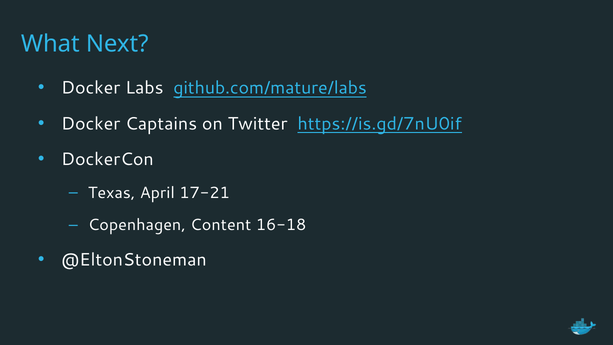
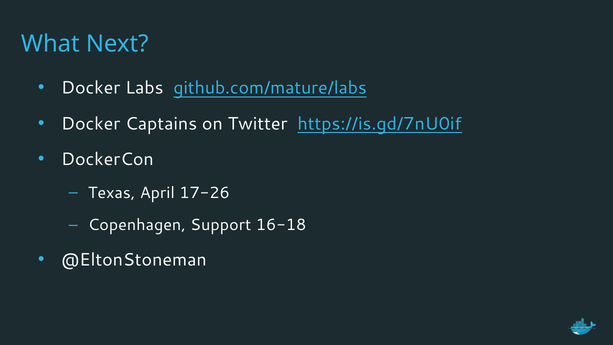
17-21: 17-21 -> 17-26
Content: Content -> Support
